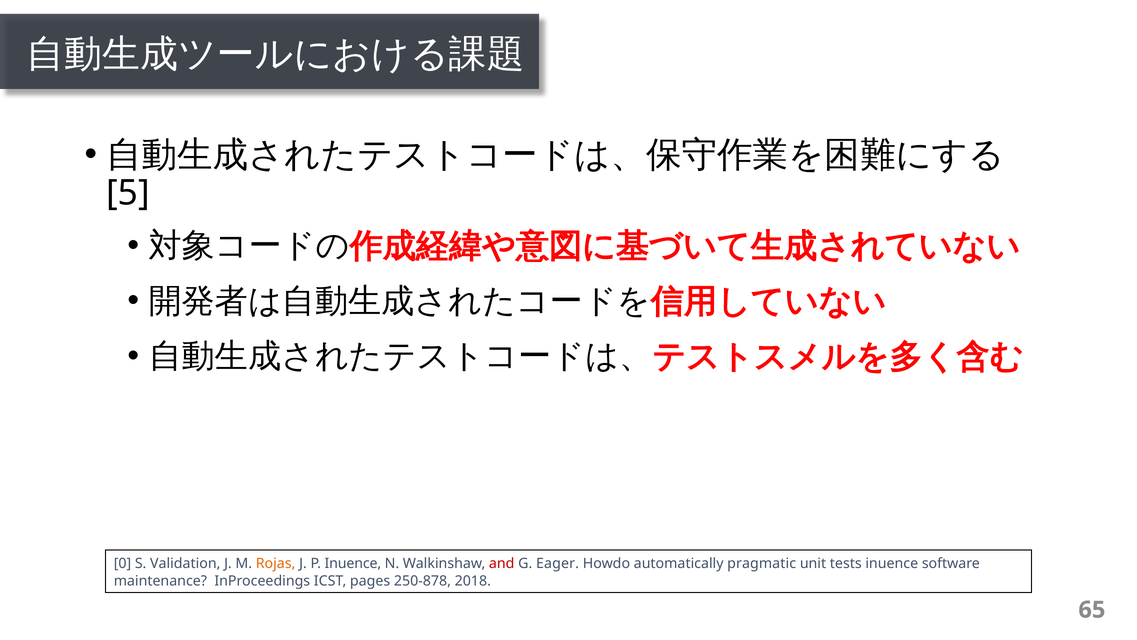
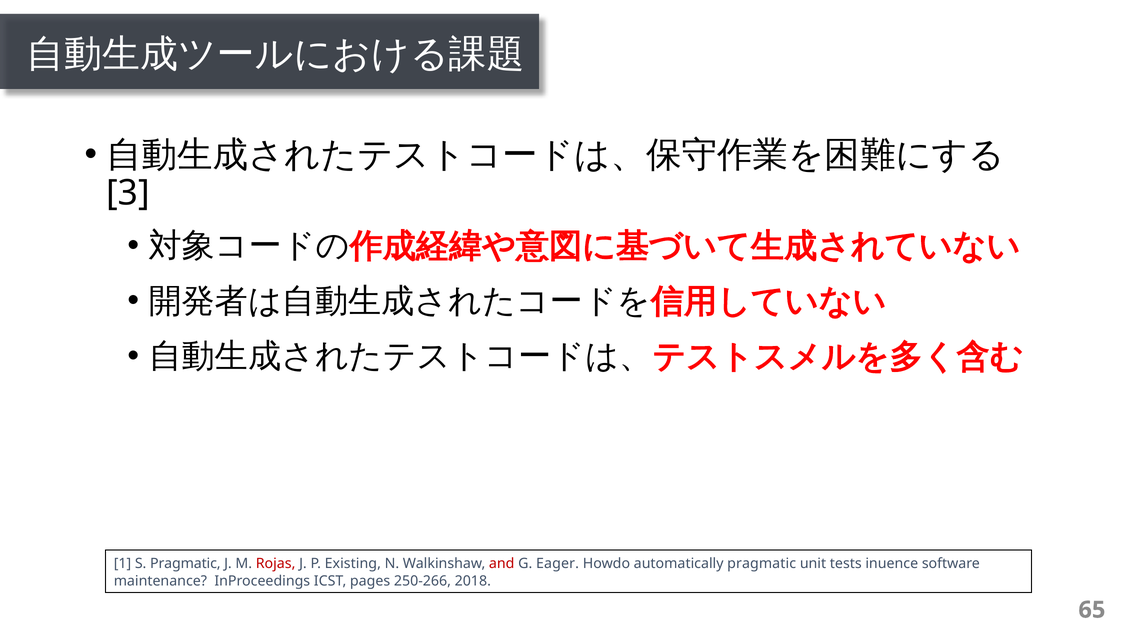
5: 5 -> 3
0: 0 -> 1
S Validation: Validation -> Pragmatic
Rojas colour: orange -> red
P Inuence: Inuence -> Existing
250-878: 250-878 -> 250-266
